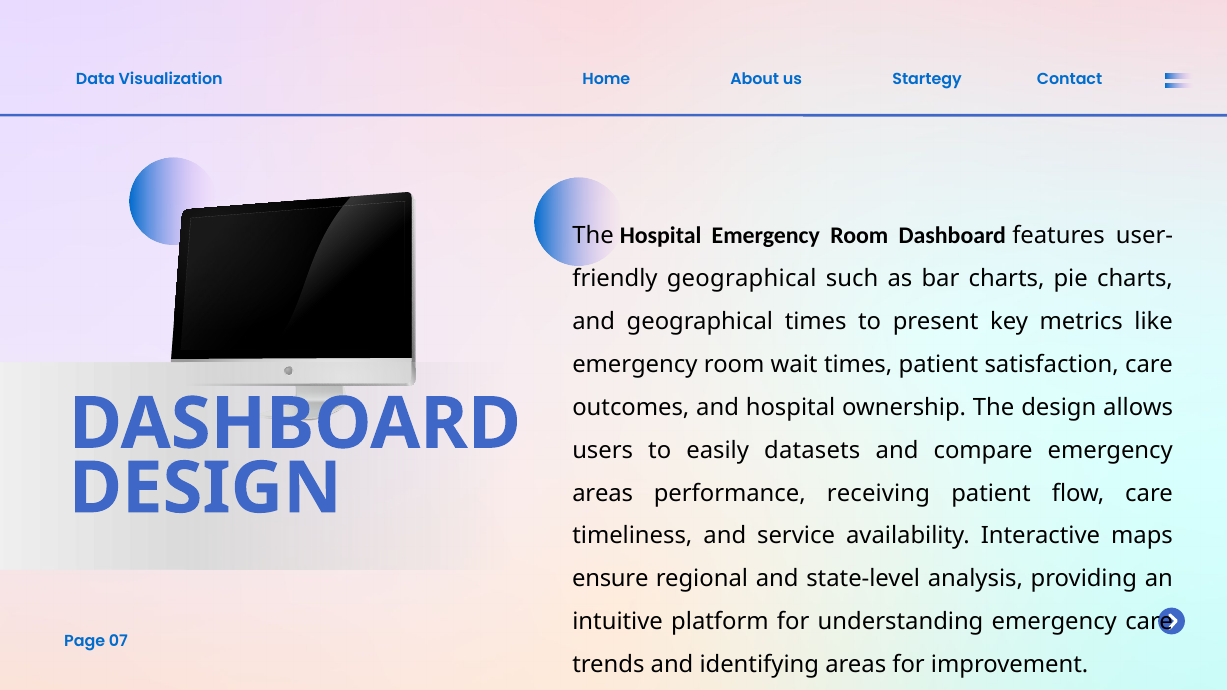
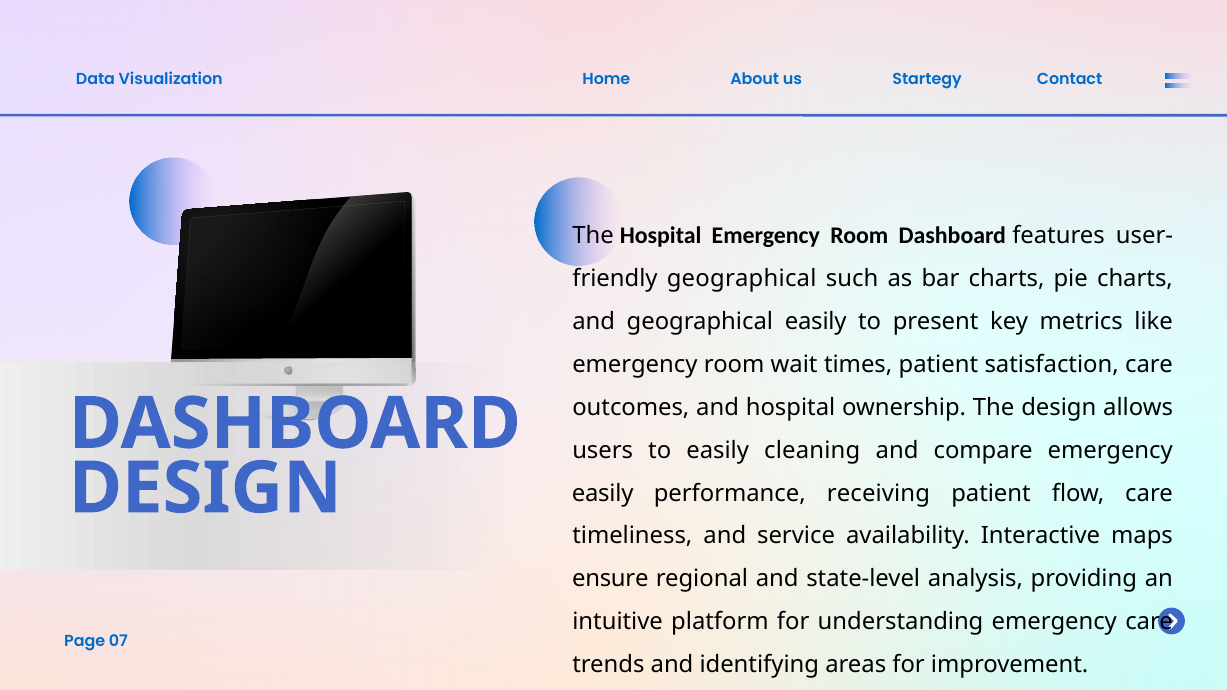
geographical times: times -> easily
datasets: datasets -> cleaning
areas at (603, 493): areas -> easily
